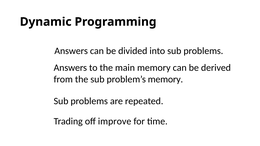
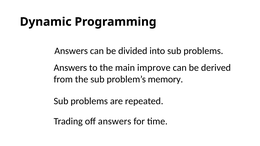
main memory: memory -> improve
off improve: improve -> answers
